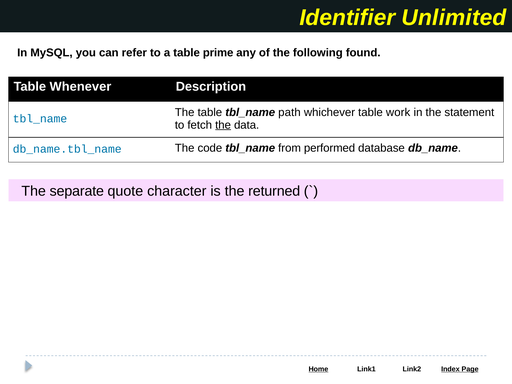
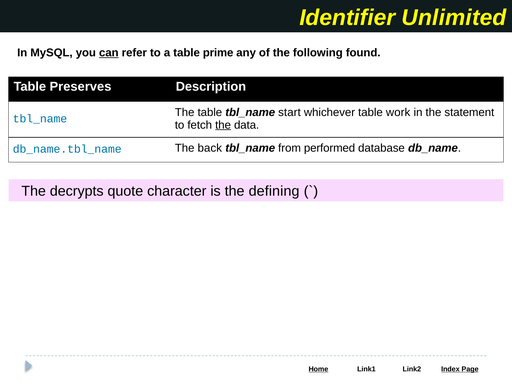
can underline: none -> present
Whenever: Whenever -> Preserves
path: path -> start
code: code -> back
separate: separate -> decrypts
returned: returned -> defining
